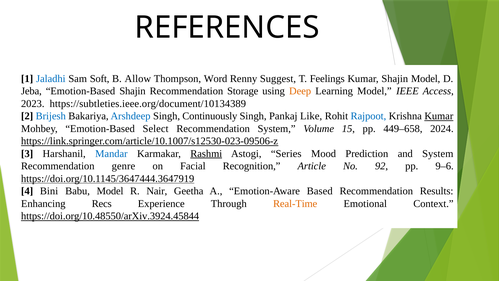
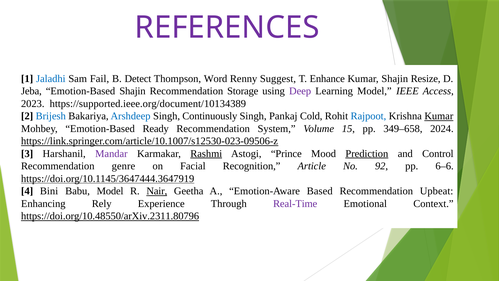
REFERENCES colour: black -> purple
Soft: Soft -> Fail
Allow: Allow -> Detect
Feelings: Feelings -> Enhance
Shajin Model: Model -> Resize
Deep colour: orange -> purple
https://subtleties.ieee.org/document/10134389: https://subtleties.ieee.org/document/10134389 -> https://supported.ieee.org/document/10134389
Like: Like -> Cold
Select: Select -> Ready
449–658: 449–658 -> 349–658
Mandar colour: blue -> purple
Series: Series -> Prince
Prediction underline: none -> present
and System: System -> Control
9–6: 9–6 -> 6–6
Nair underline: none -> present
Results: Results -> Upbeat
Recs: Recs -> Rely
Real-Time colour: orange -> purple
https://doi.org/10.48550/arXiv.3924.45844: https://doi.org/10.48550/arXiv.3924.45844 -> https://doi.org/10.48550/arXiv.2311.80796
